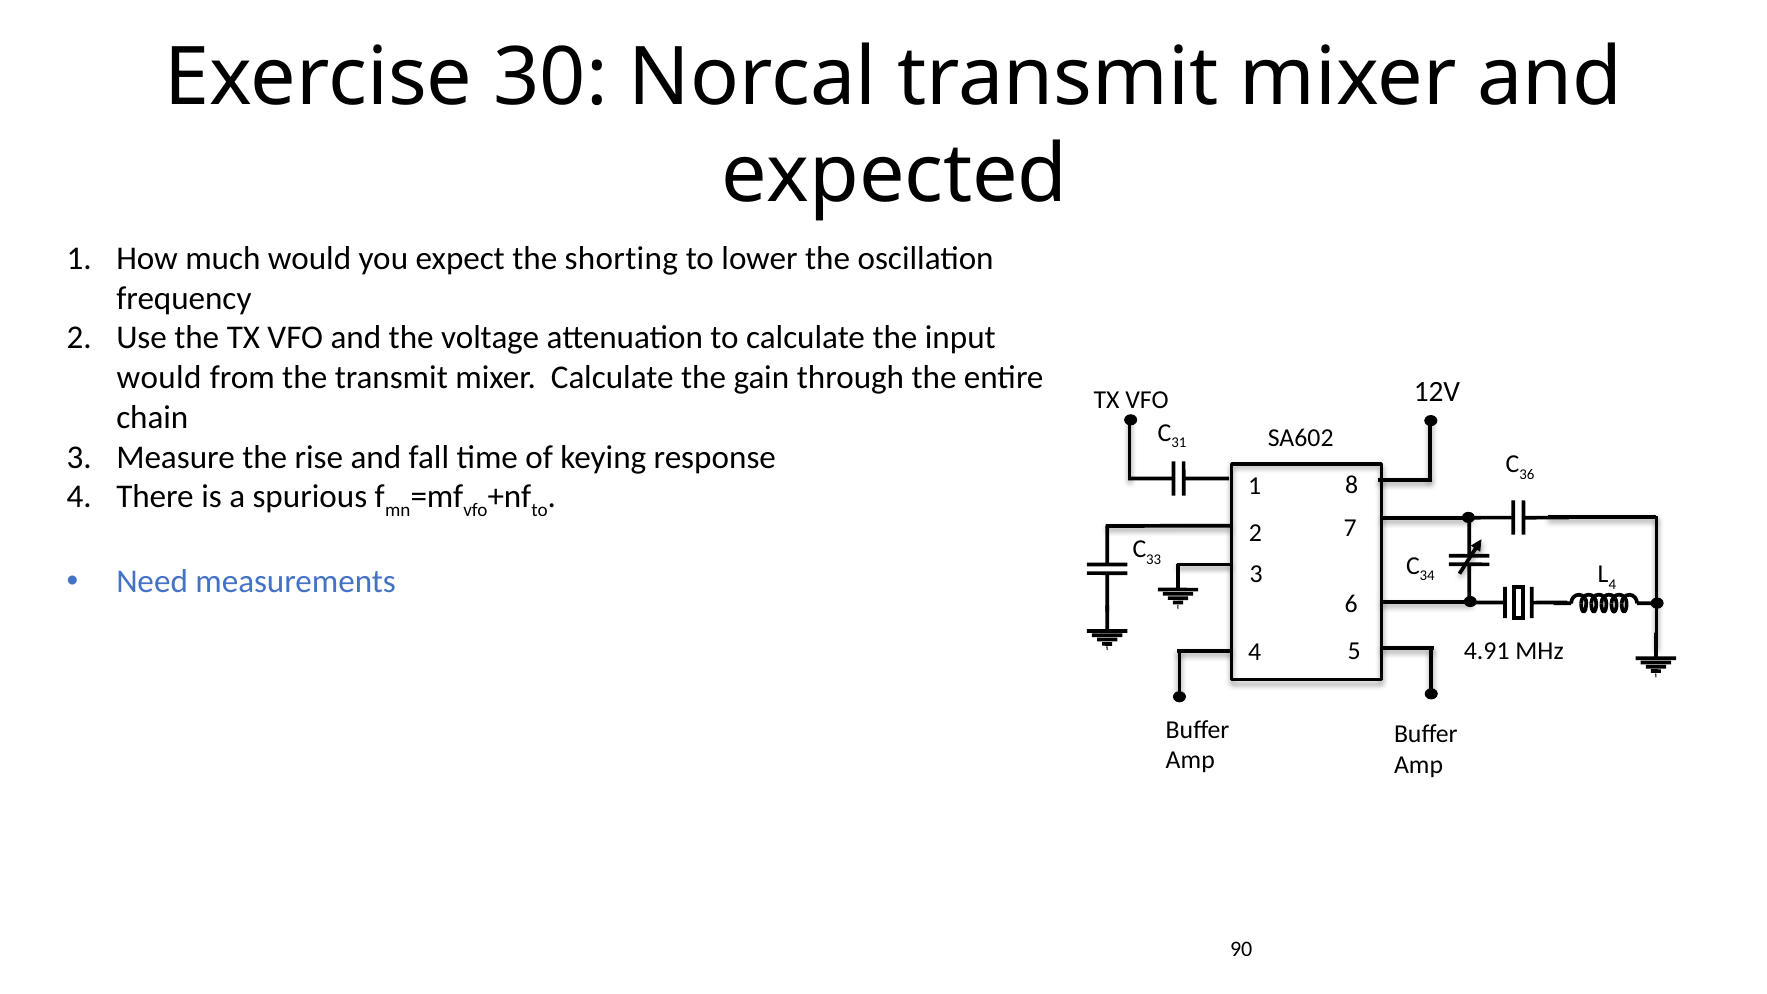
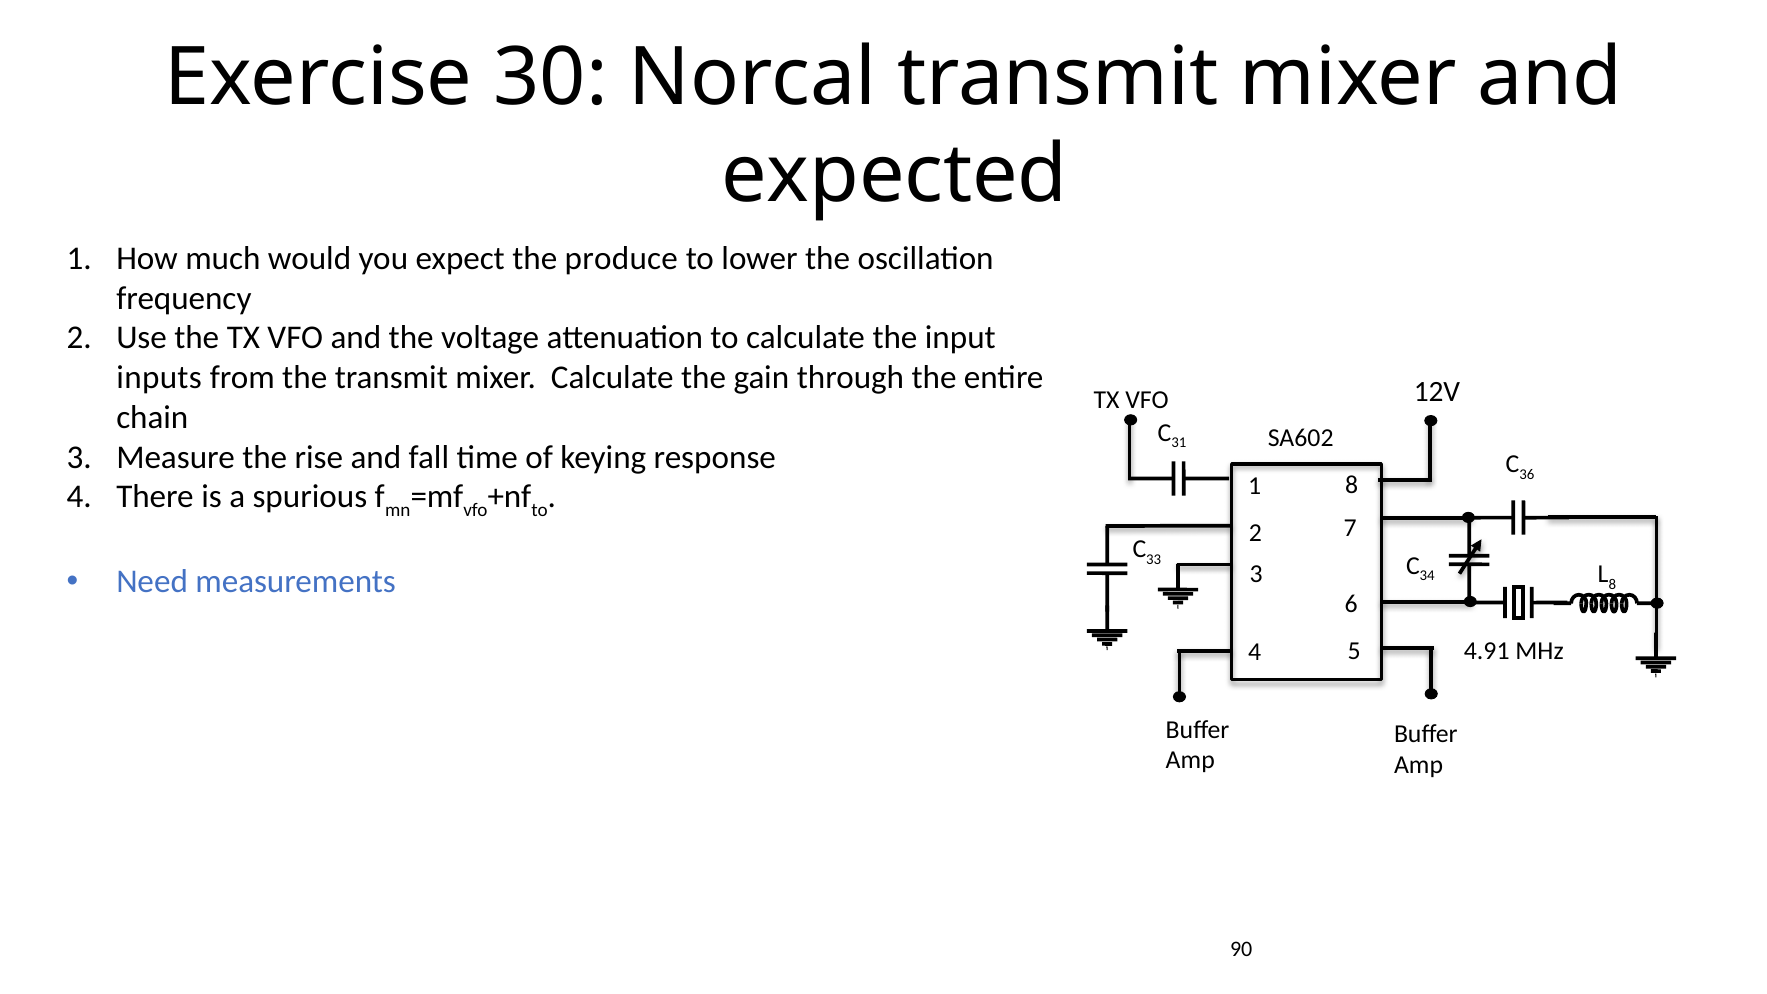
shorting: shorting -> produce
would at (159, 378): would -> inputs
4 at (1612, 584): 4 -> 8
